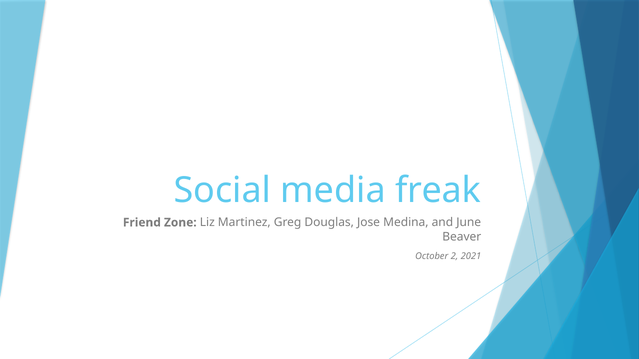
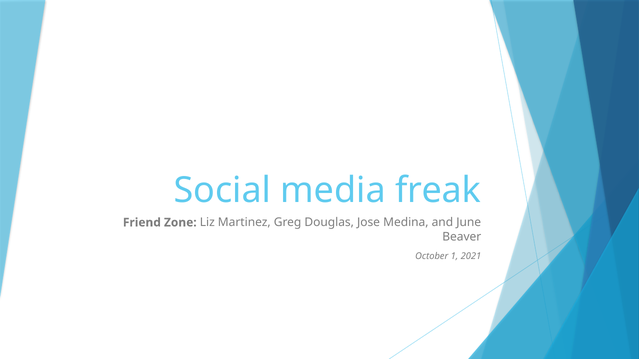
2: 2 -> 1
